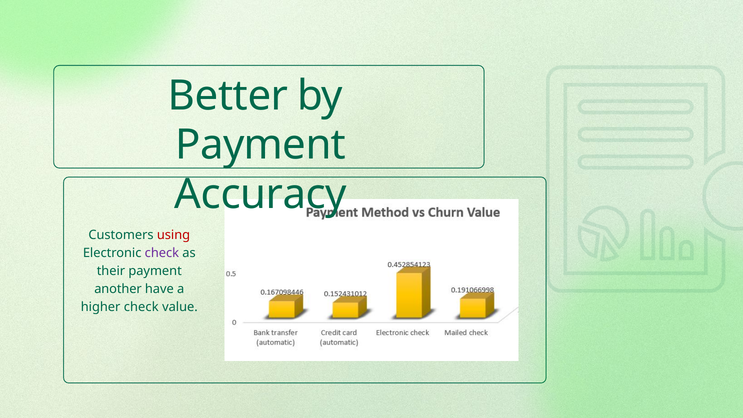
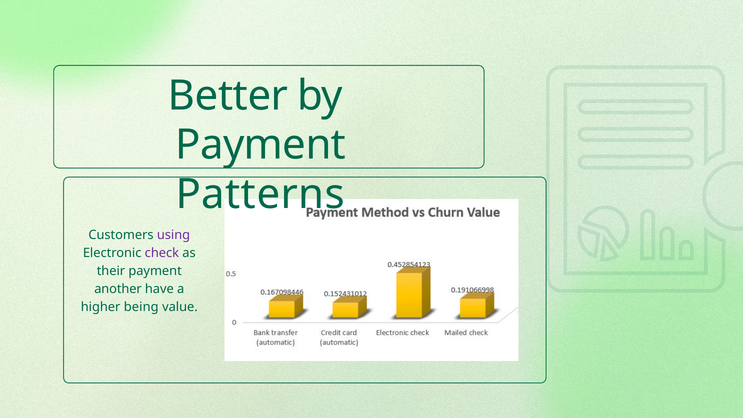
Accuracy: Accuracy -> Patterns
using colour: red -> purple
higher check: check -> being
